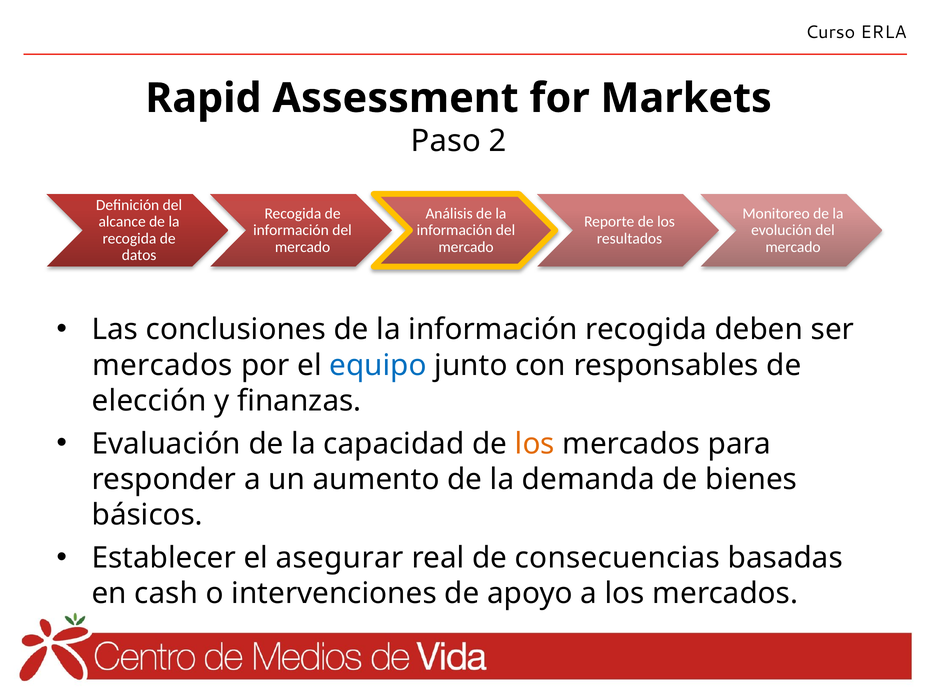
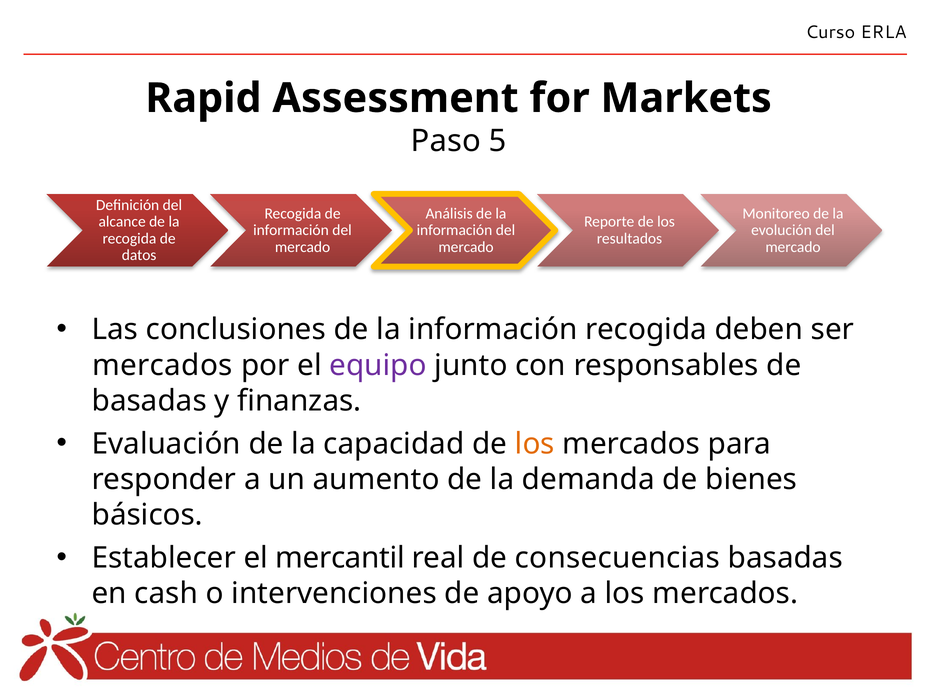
2: 2 -> 5
equipo colour: blue -> purple
elección at (149, 401): elección -> basadas
asegurar: asegurar -> mercantil
